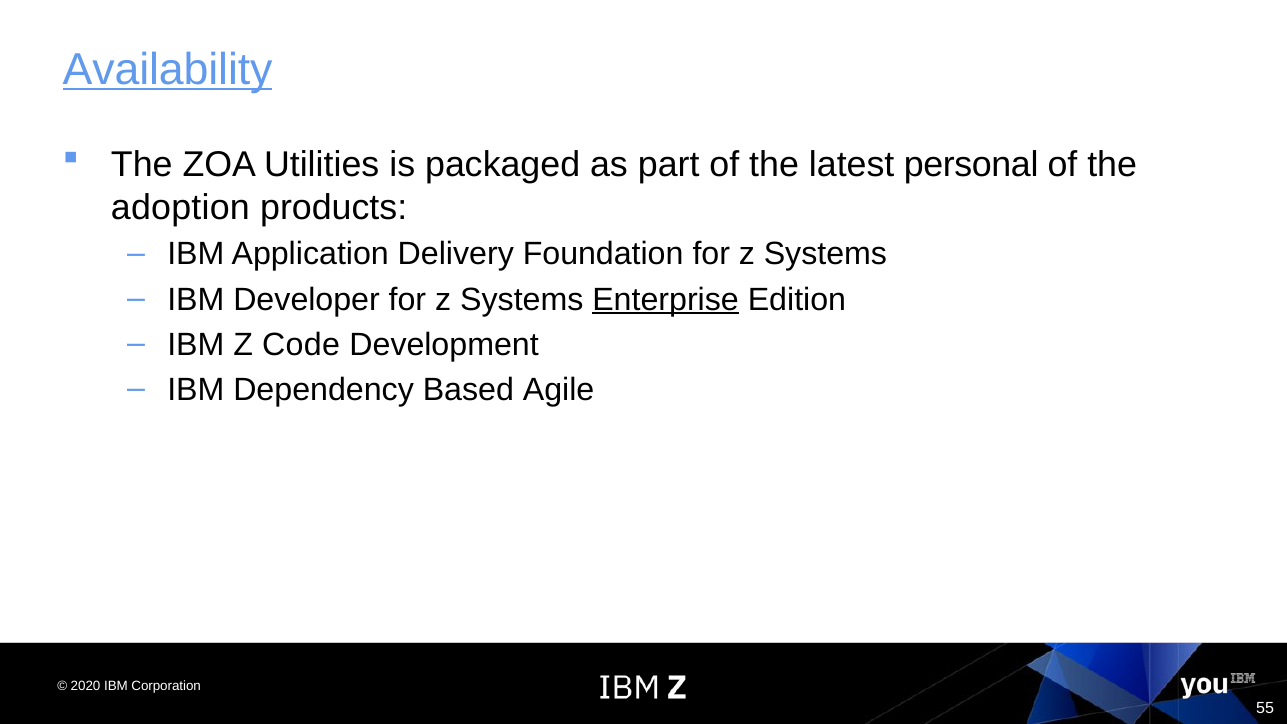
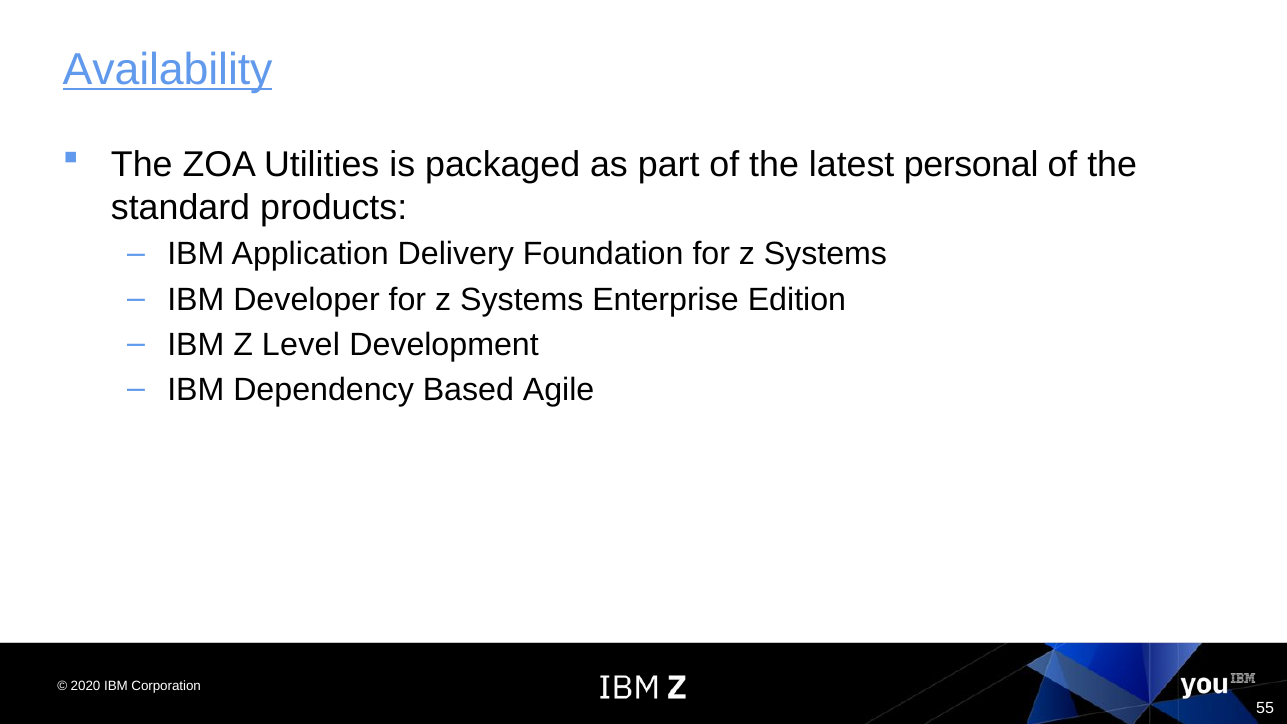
adoption: adoption -> standard
Enterprise underline: present -> none
Code: Code -> Level
